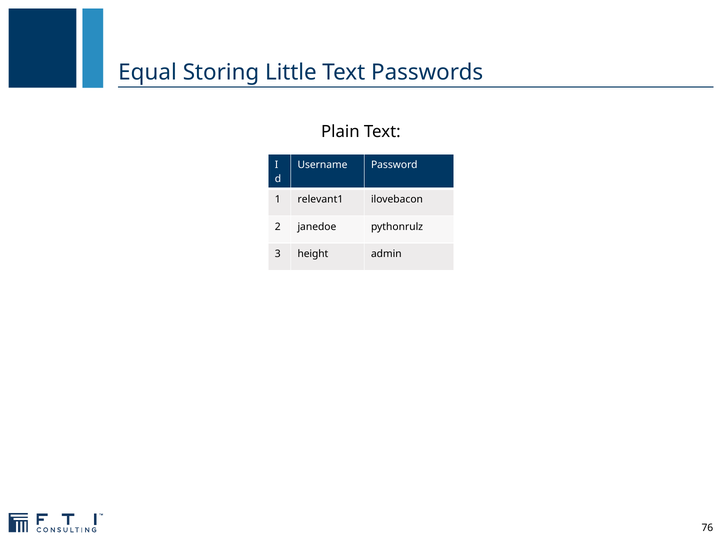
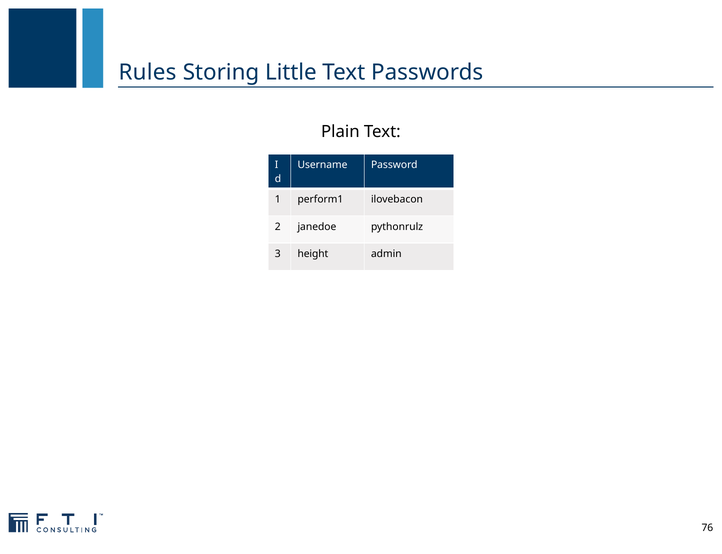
Equal: Equal -> Rules
relevant1: relevant1 -> perform1
